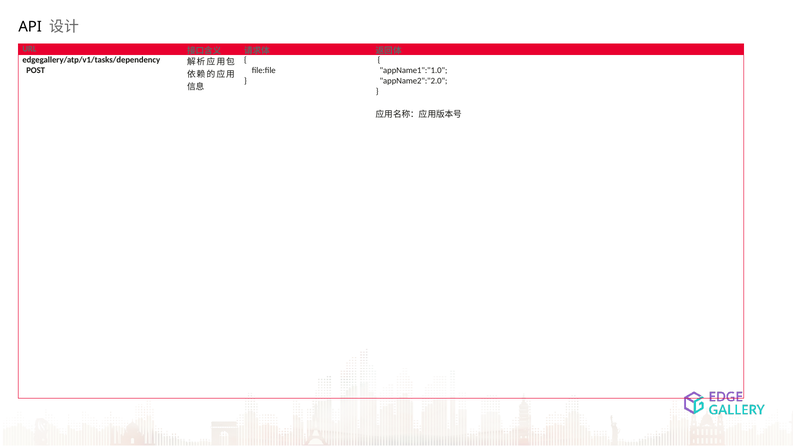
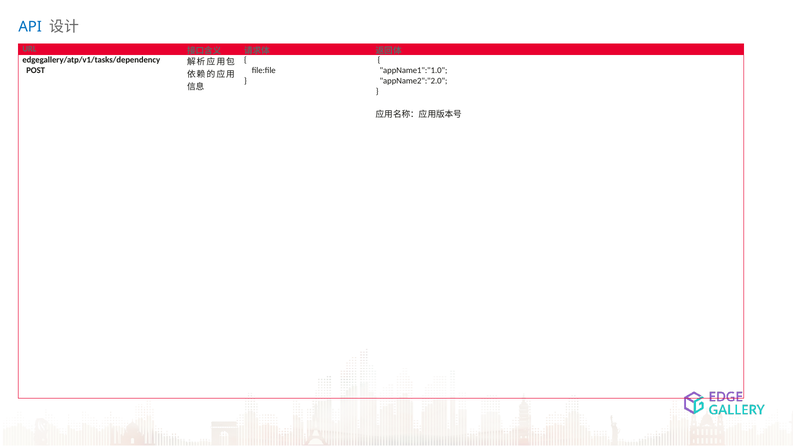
API colour: black -> blue
